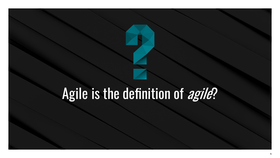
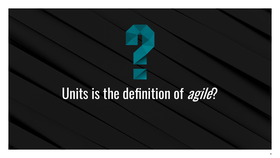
Agile at (75, 94): Agile -> Units
